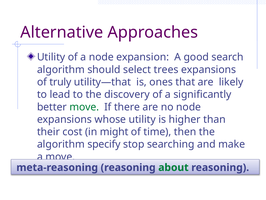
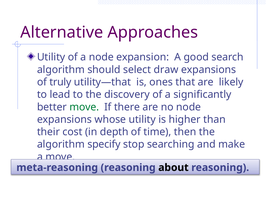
trees: trees -> draw
might: might -> depth
about colour: green -> black
